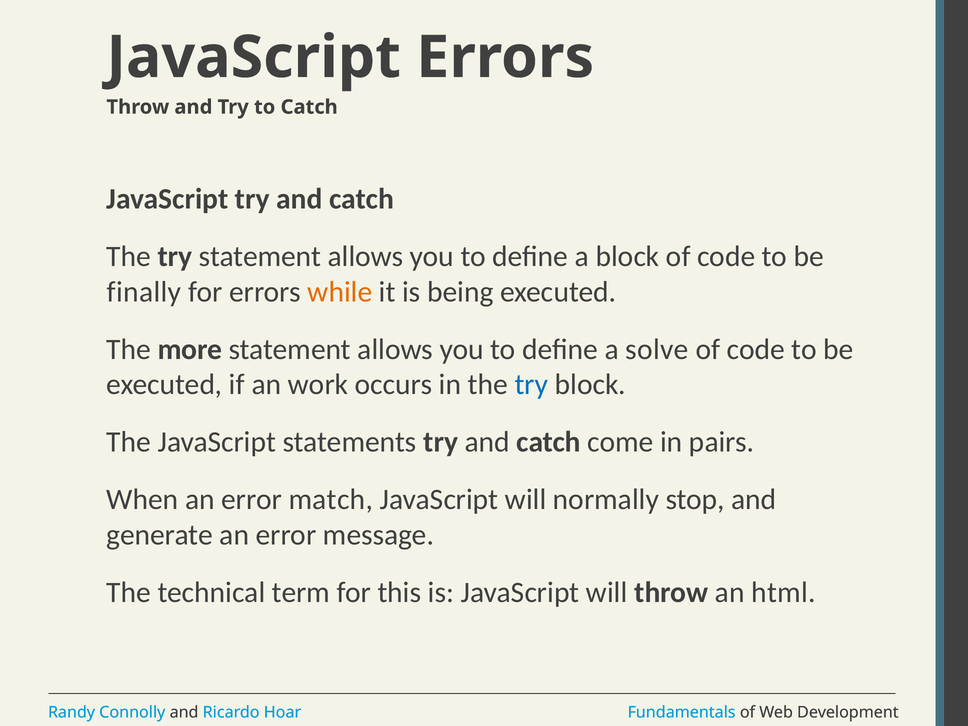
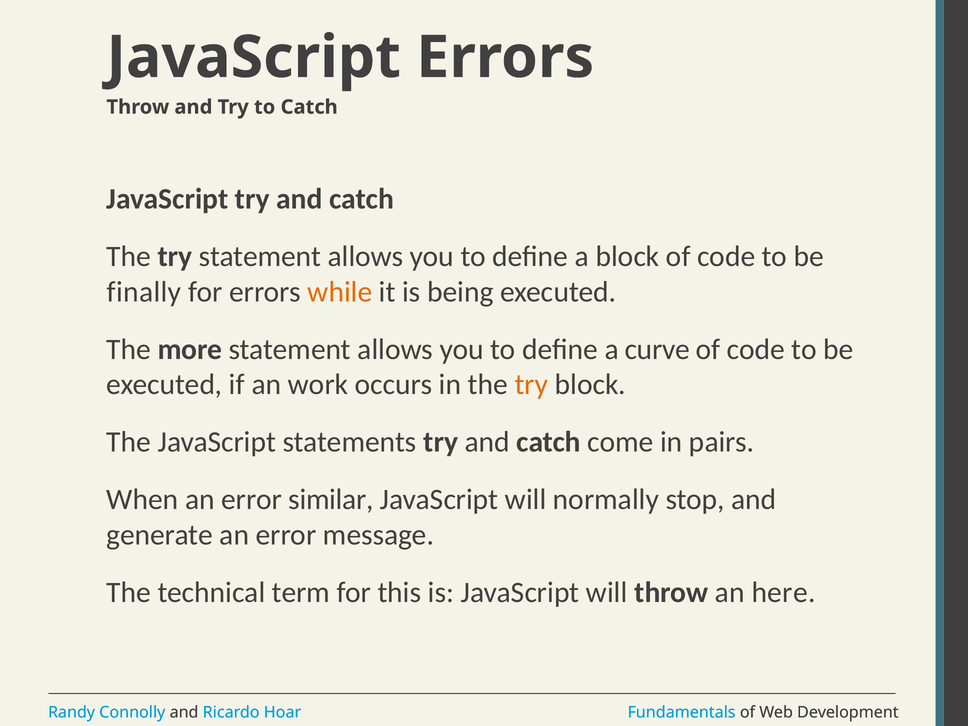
solve: solve -> curve
try at (531, 385) colour: blue -> orange
match: match -> similar
html: html -> here
